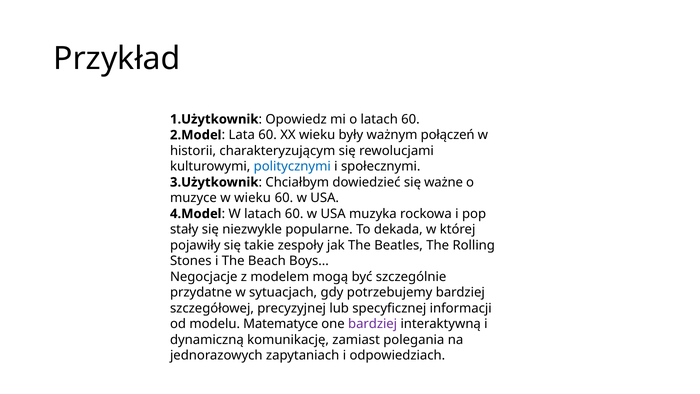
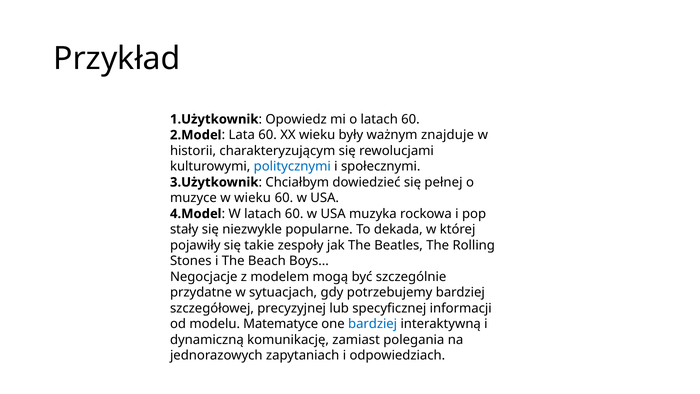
połączeń: połączeń -> znajduje
ważne: ważne -> pełnej
bardziej at (373, 324) colour: purple -> blue
